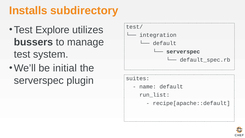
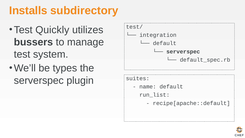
Explore: Explore -> Quickly
initial: initial -> types
